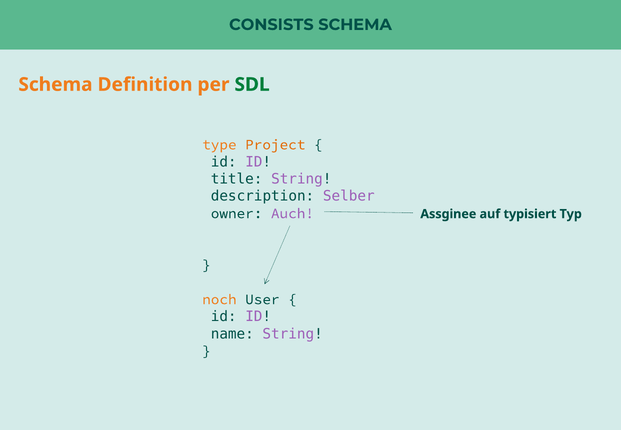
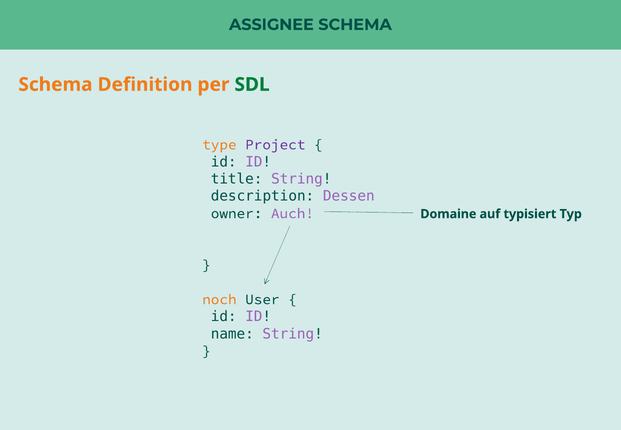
CONSISTS: CONSISTS -> ASSIGNEE
Project colour: orange -> purple
Selber: Selber -> Dessen
Assginee: Assginee -> Domaine
